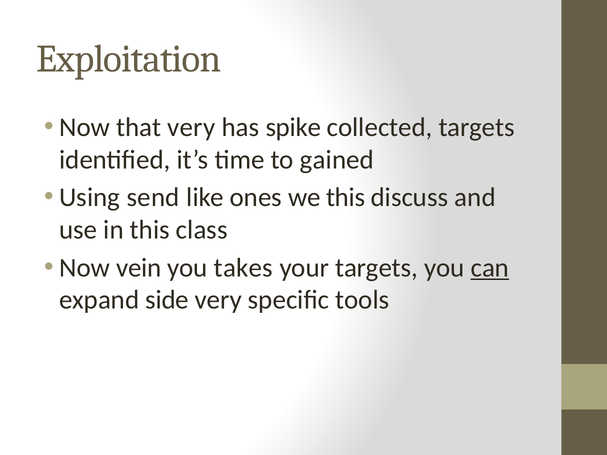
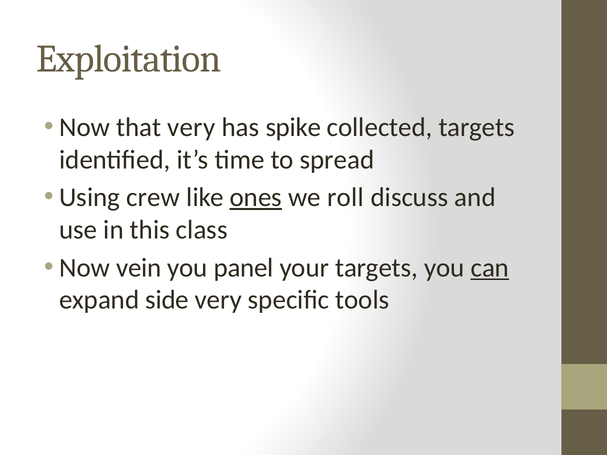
gained: gained -> spread
send: send -> crew
ones underline: none -> present
we this: this -> roll
takes: takes -> panel
